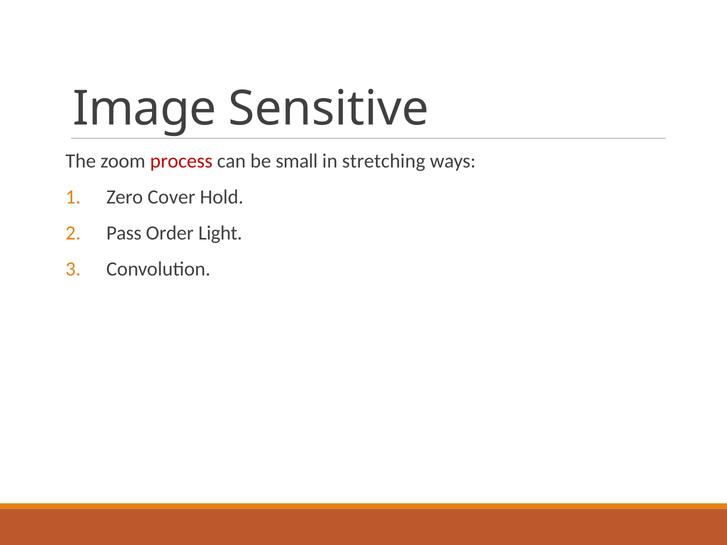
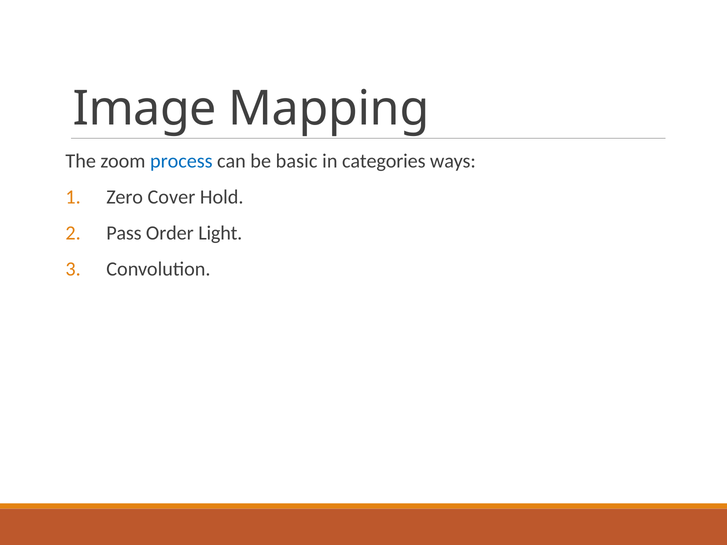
Sensitive: Sensitive -> Mapping
process colour: red -> blue
small: small -> basic
stretching: stretching -> categories
